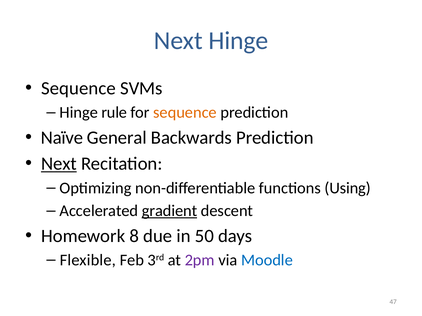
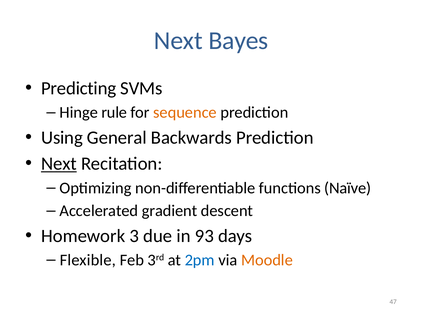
Next Hinge: Hinge -> Bayes
Sequence at (78, 89): Sequence -> Predicting
Naïve: Naïve -> Using
Using: Using -> Naïve
gradient underline: present -> none
8: 8 -> 3
50: 50 -> 93
2pm colour: purple -> blue
Moodle colour: blue -> orange
